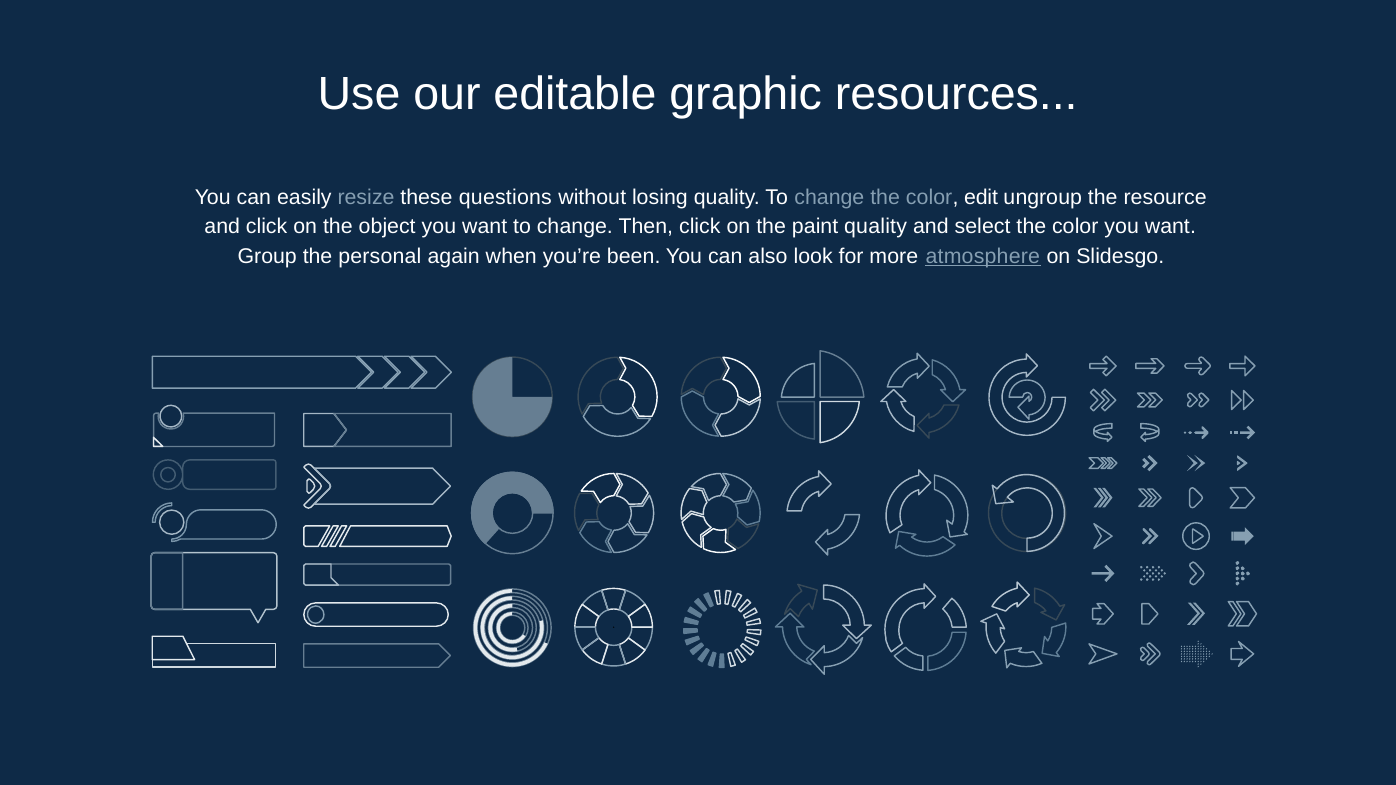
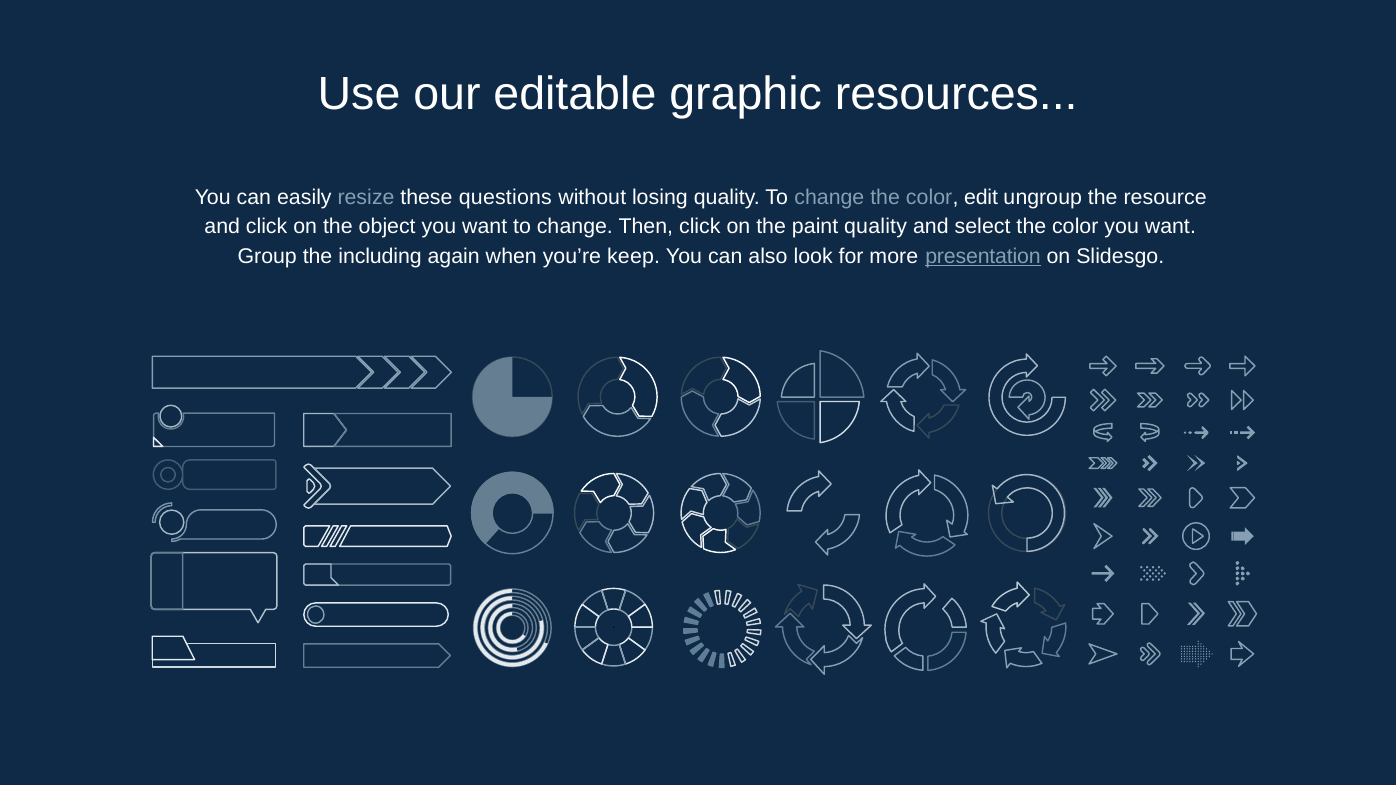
personal: personal -> including
been: been -> keep
atmosphere: atmosphere -> presentation
